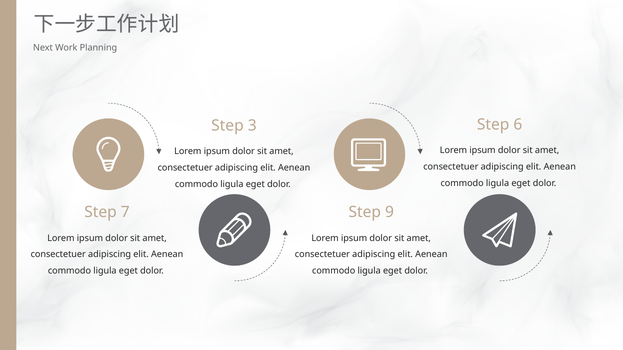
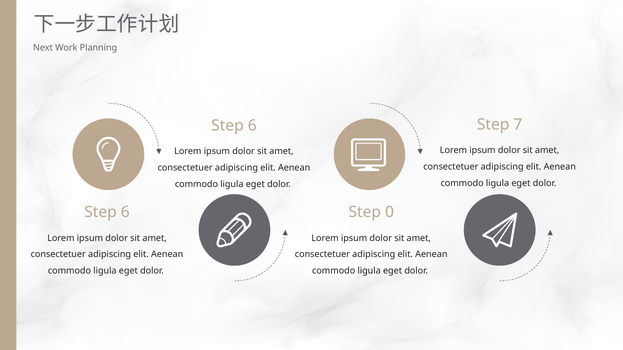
6: 6 -> 7
3 at (252, 126): 3 -> 6
7 at (125, 212): 7 -> 6
9: 9 -> 0
